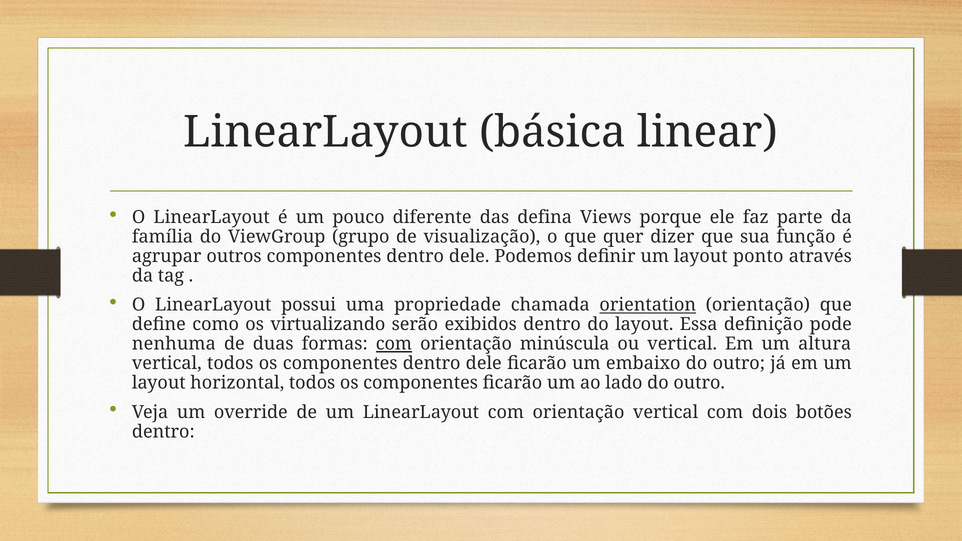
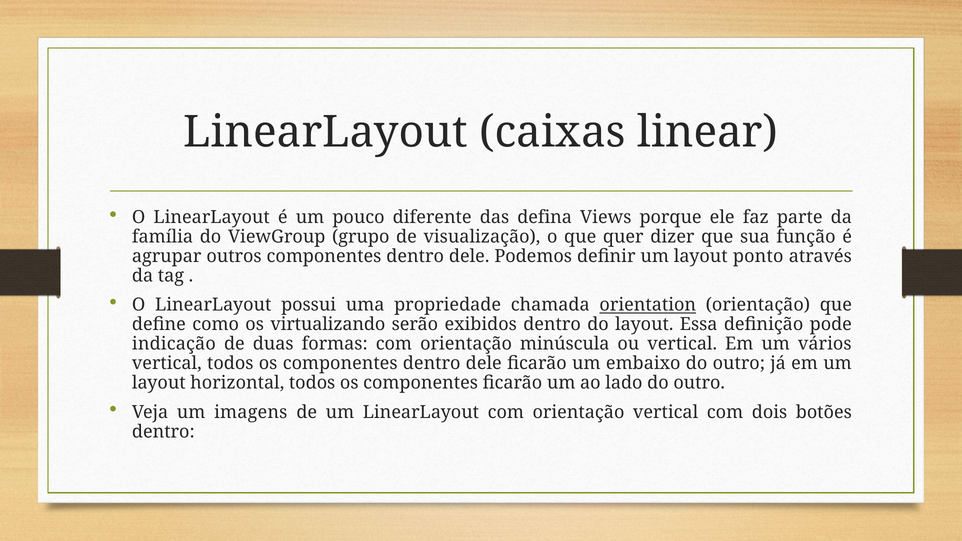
básica: básica -> caixas
nenhuma: nenhuma -> indicação
com at (394, 344) underline: present -> none
altura: altura -> vários
override: override -> imagens
